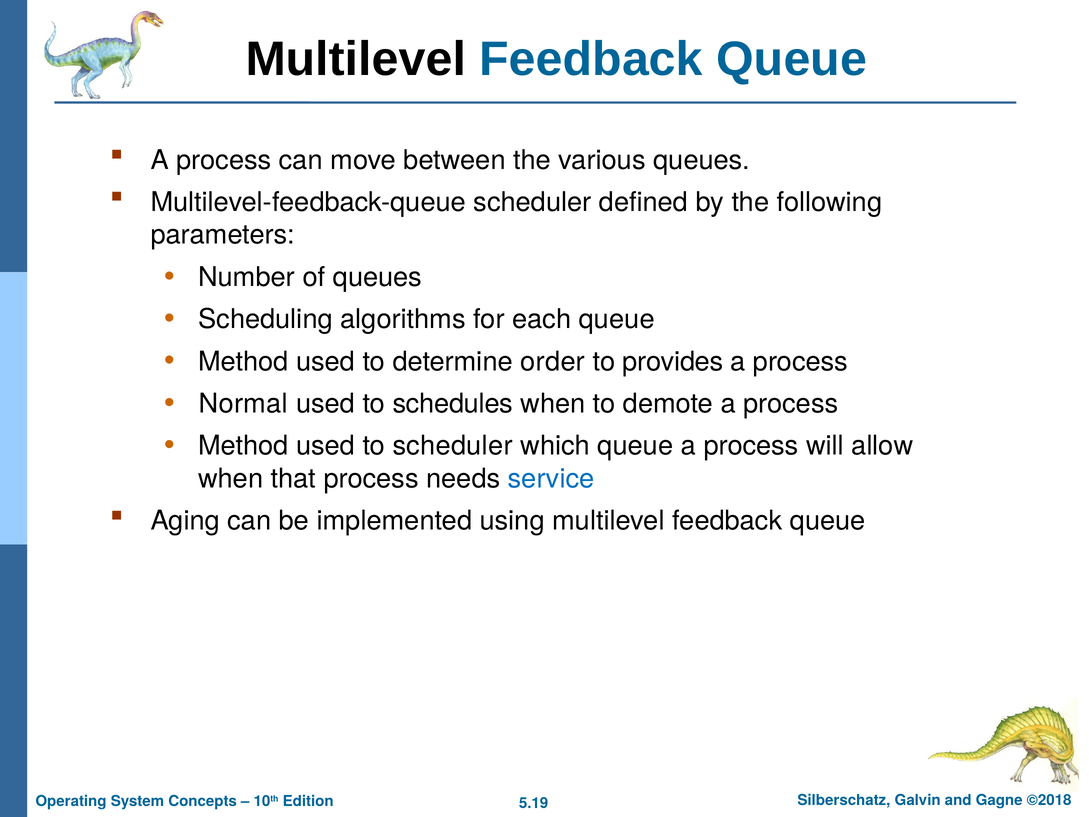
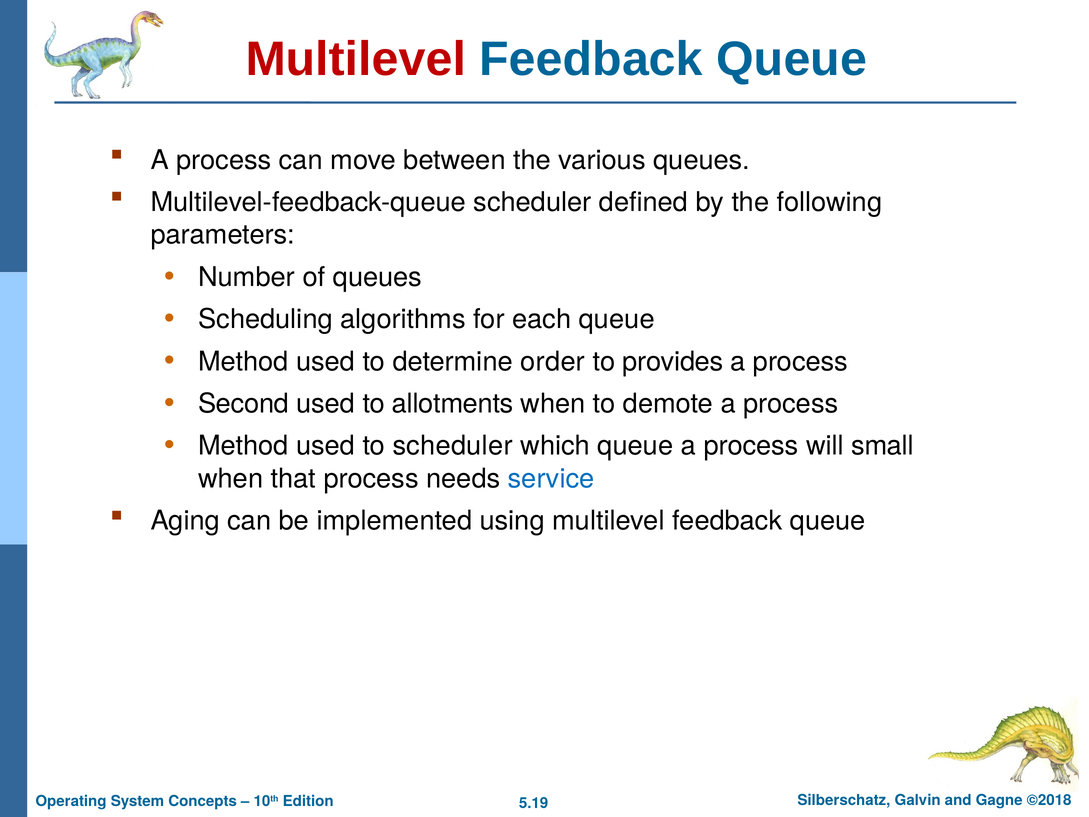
Multilevel at (356, 59) colour: black -> red
Normal: Normal -> Second
schedules: schedules -> allotments
allow: allow -> small
